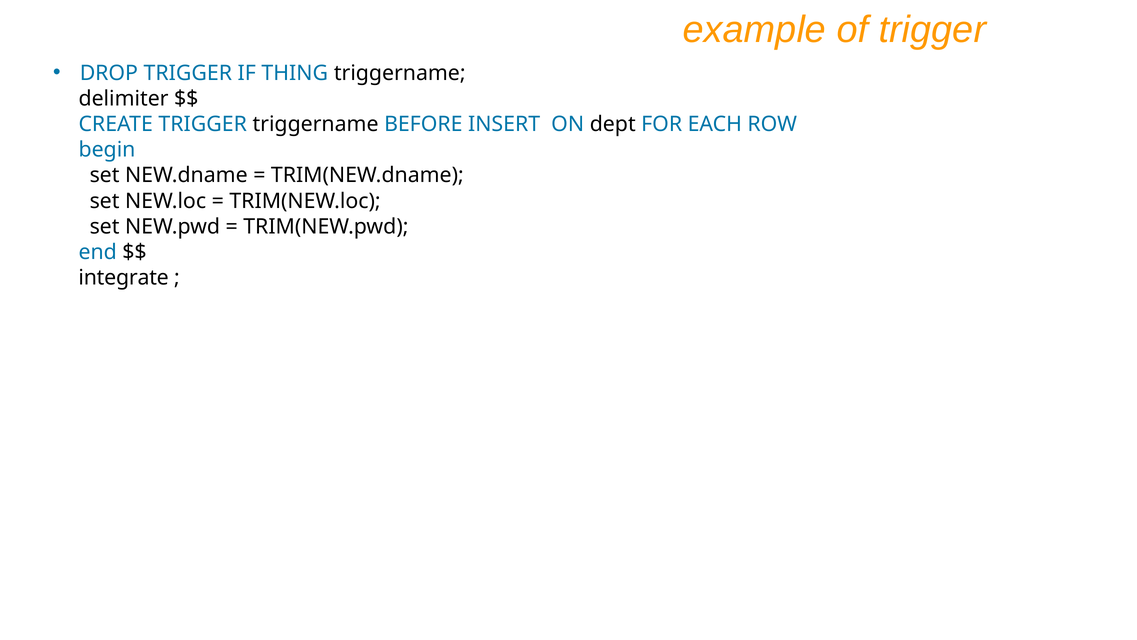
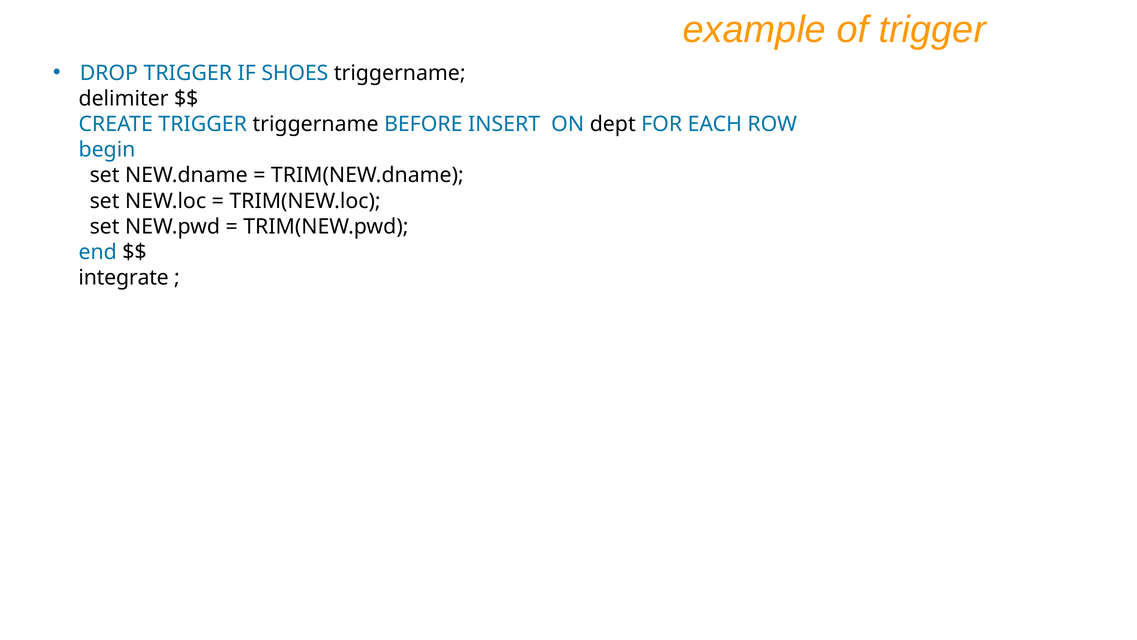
THING: THING -> SHOES
